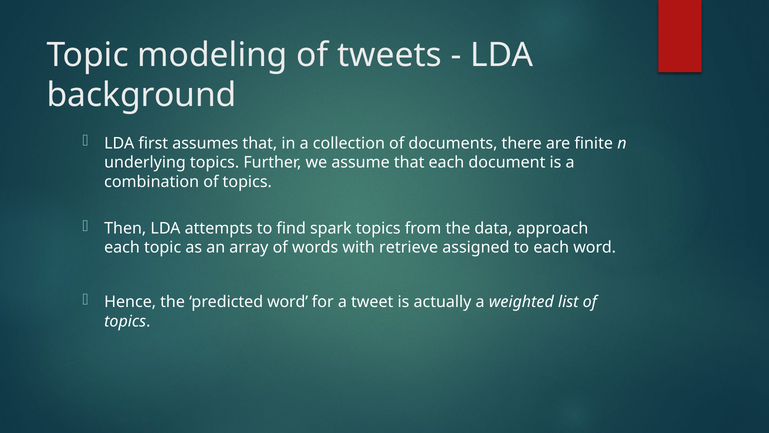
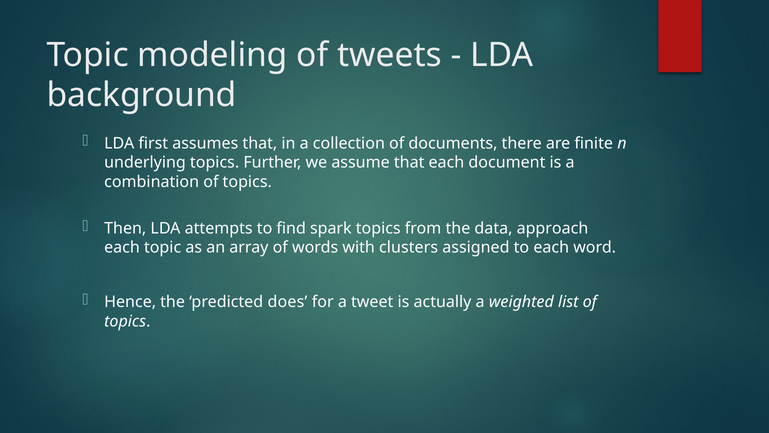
retrieve: retrieve -> clusters
predicted word: word -> does
